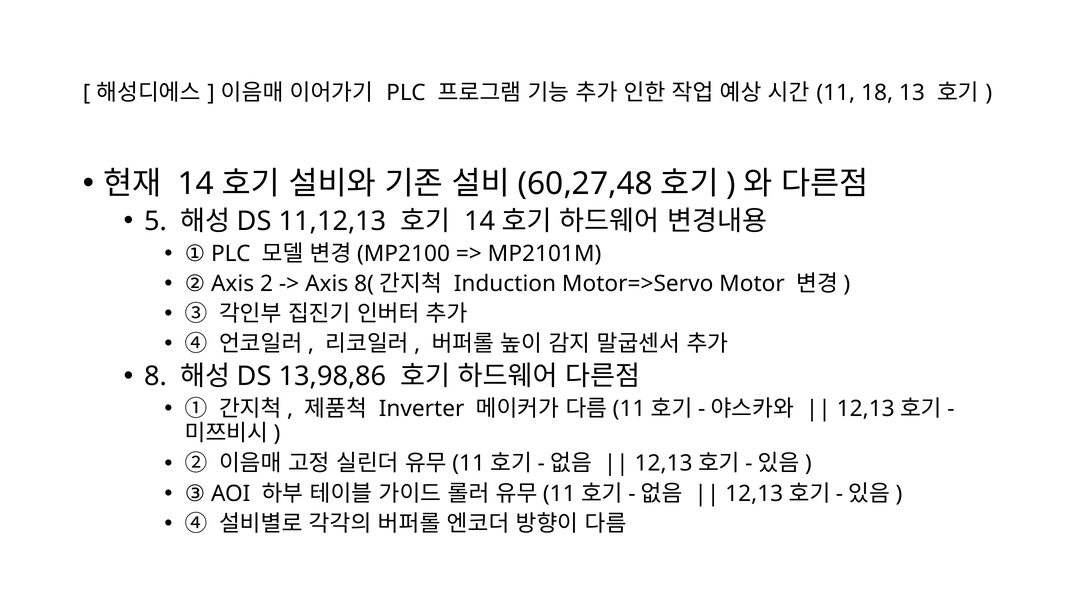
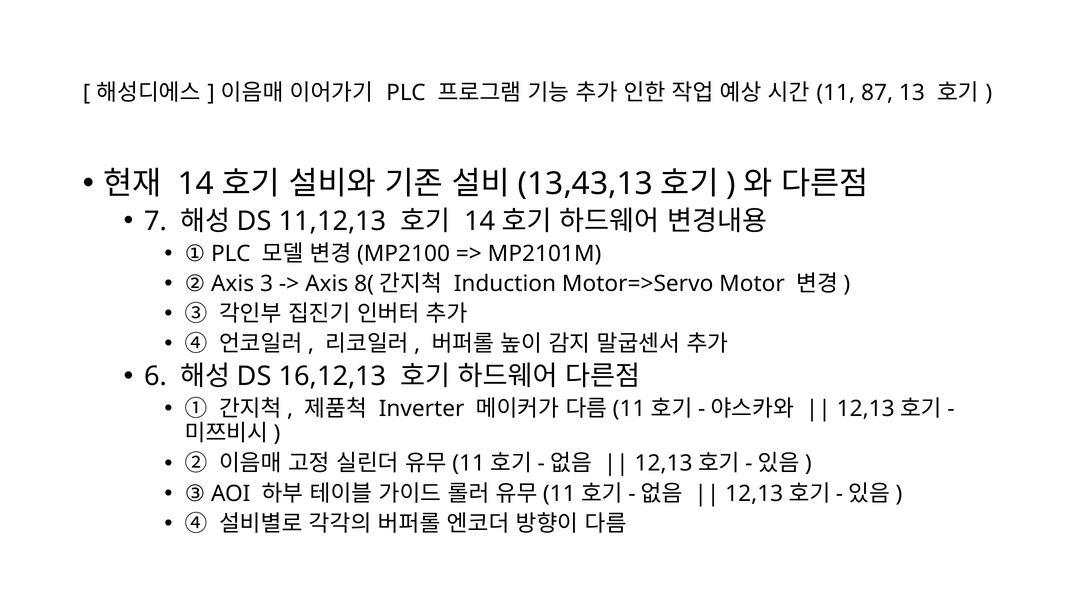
18: 18 -> 87
60,27,48: 60,27,48 -> 13,43,13
5: 5 -> 7
2: 2 -> 3
8: 8 -> 6
13,98,86: 13,98,86 -> 16,12,13
